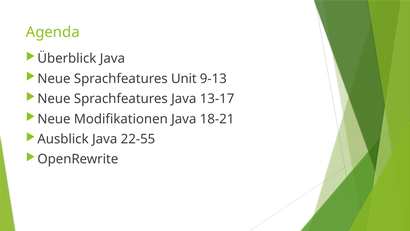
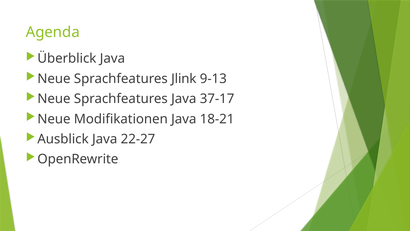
Unit: Unit -> Jlink
13-17: 13-17 -> 37-17
22-55: 22-55 -> 22-27
